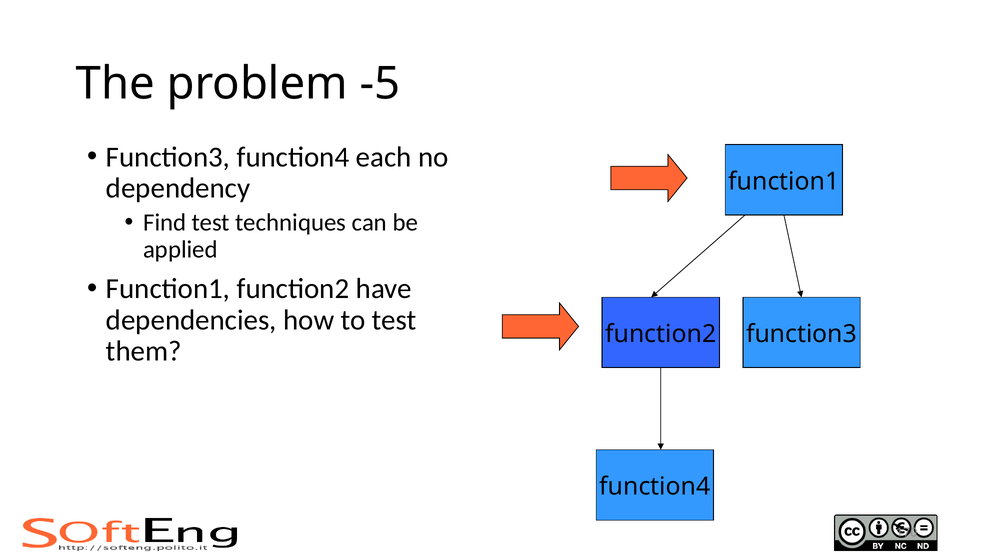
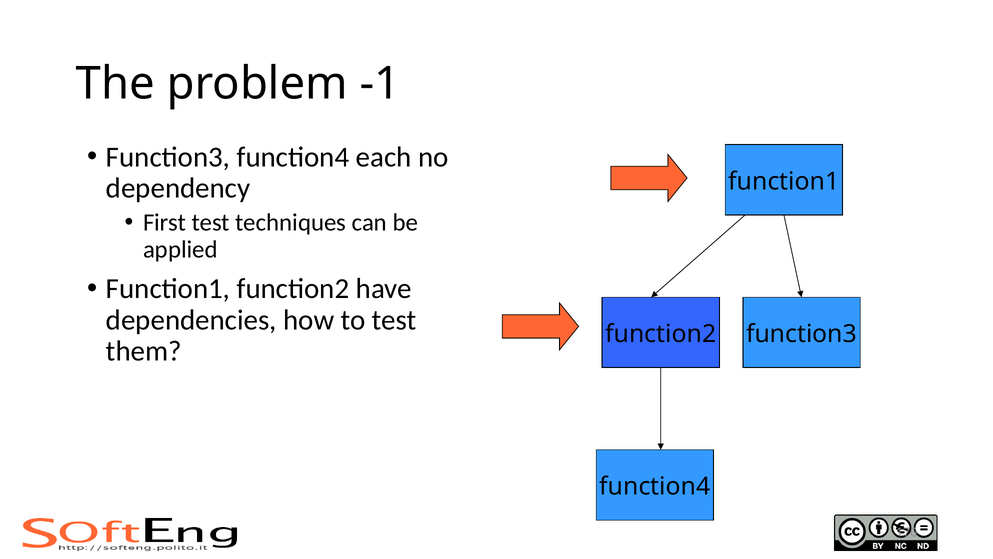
-5: -5 -> -1
Find: Find -> First
